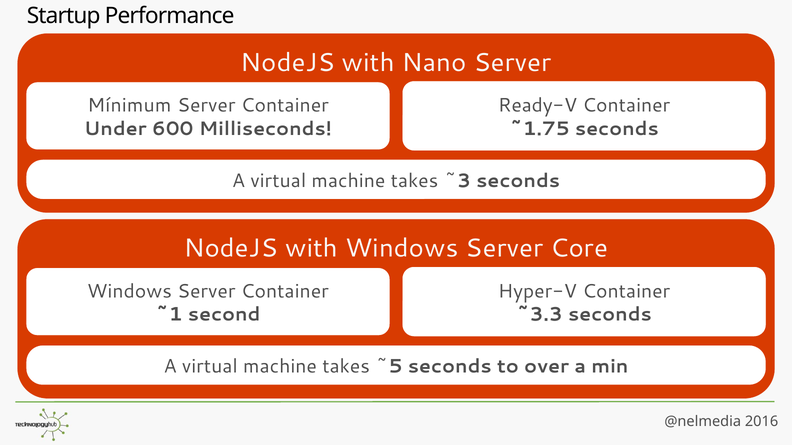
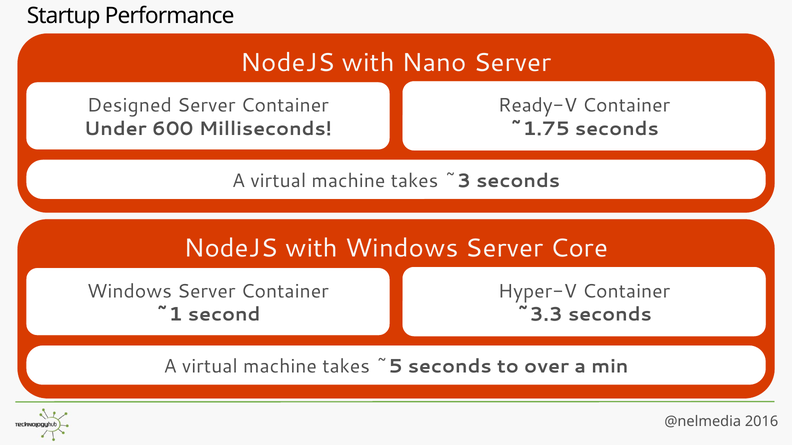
Mínimum: Mínimum -> Designed
